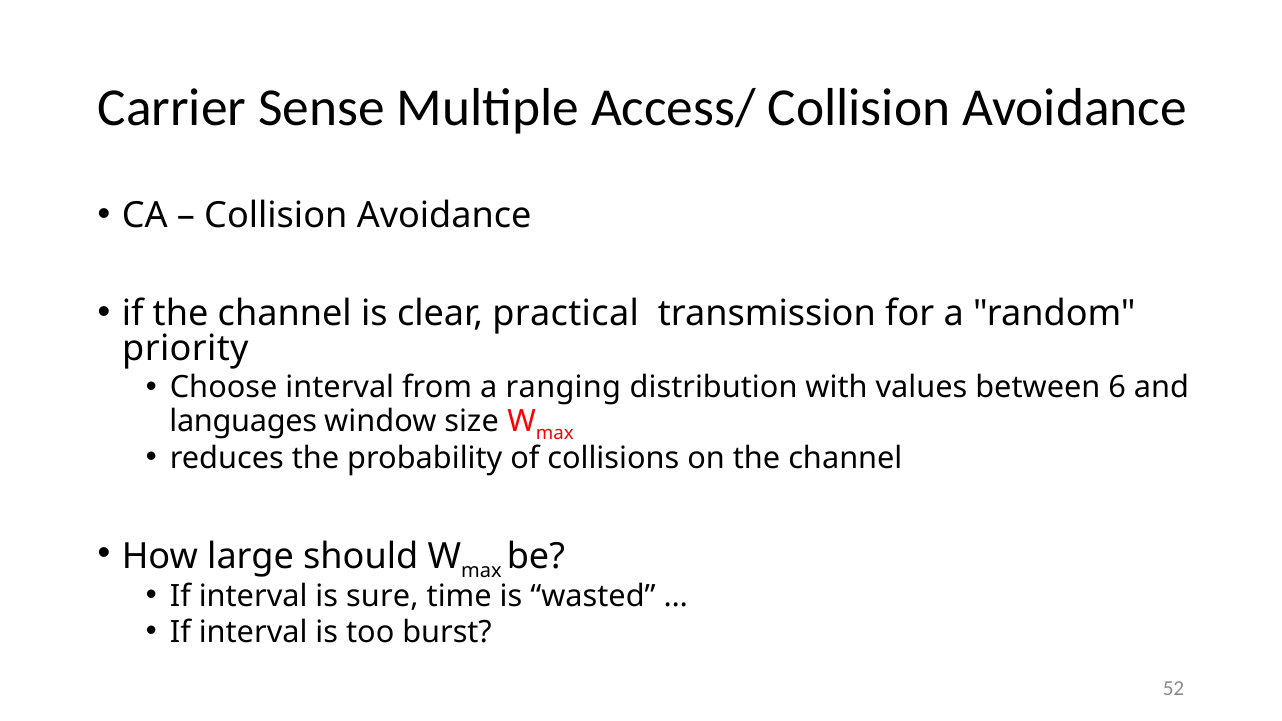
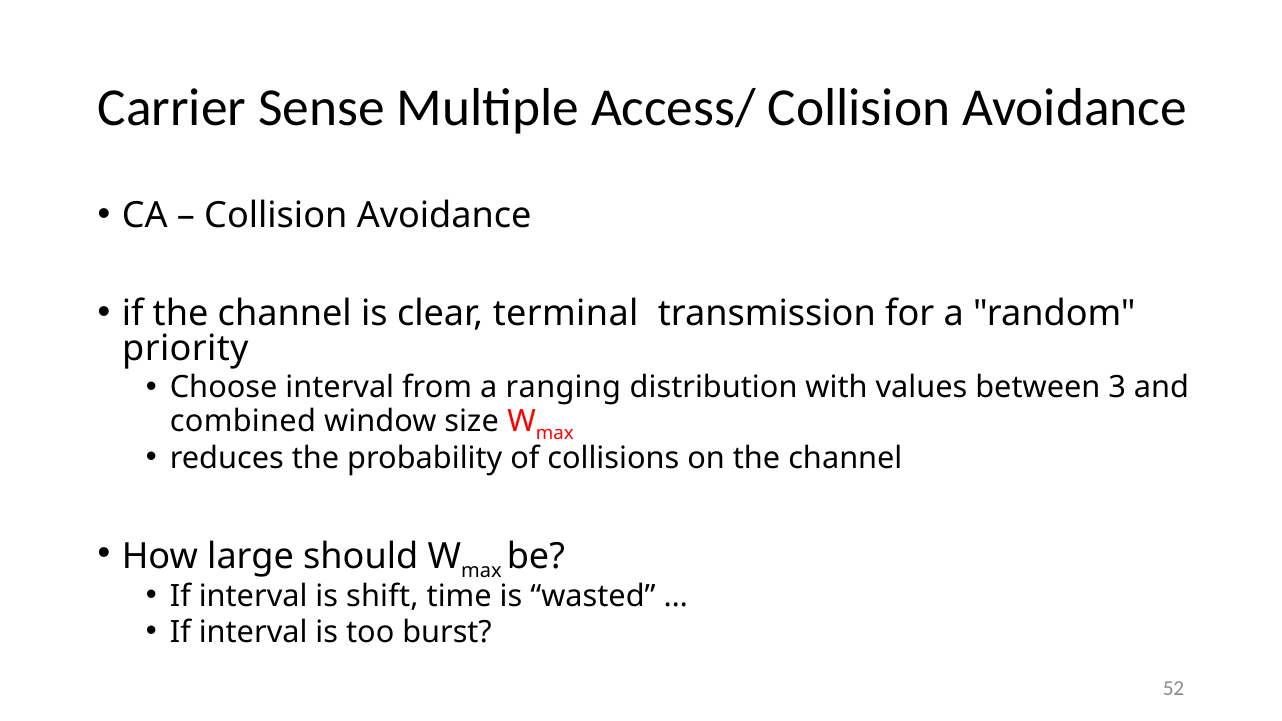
practical: practical -> terminal
6: 6 -> 3
languages: languages -> combined
sure: sure -> shift
